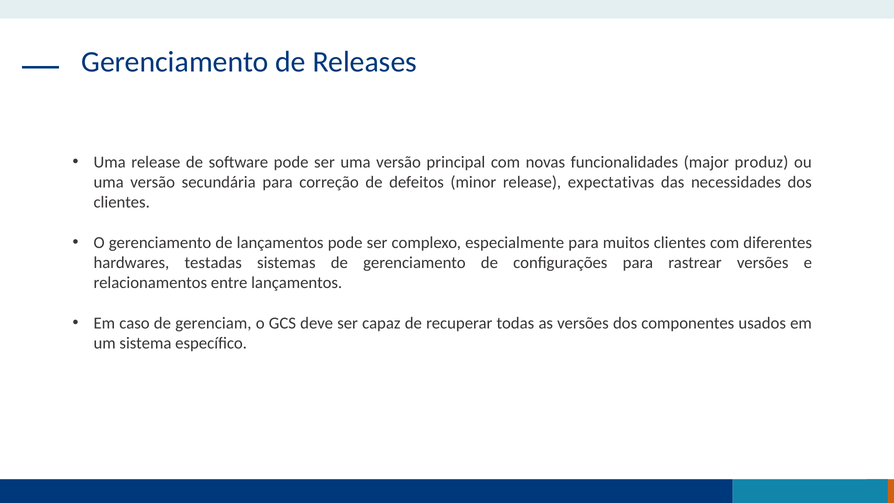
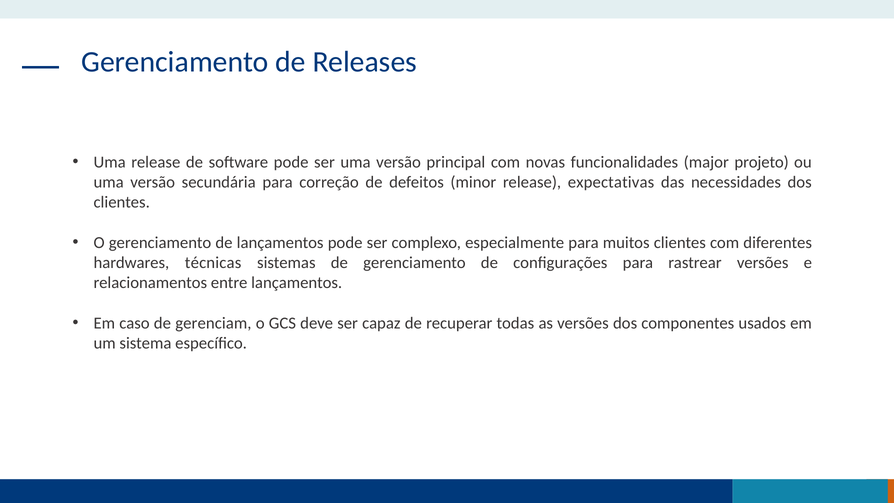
produz: produz -> projeto
testadas: testadas -> técnicas
